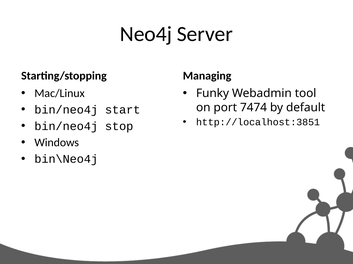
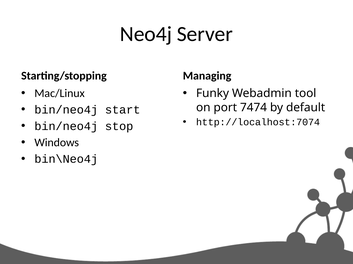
http://localhost:3851: http://localhost:3851 -> http://localhost:7074
